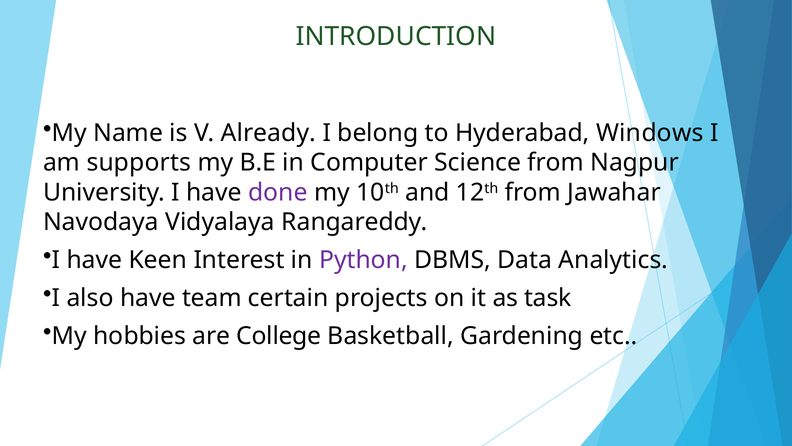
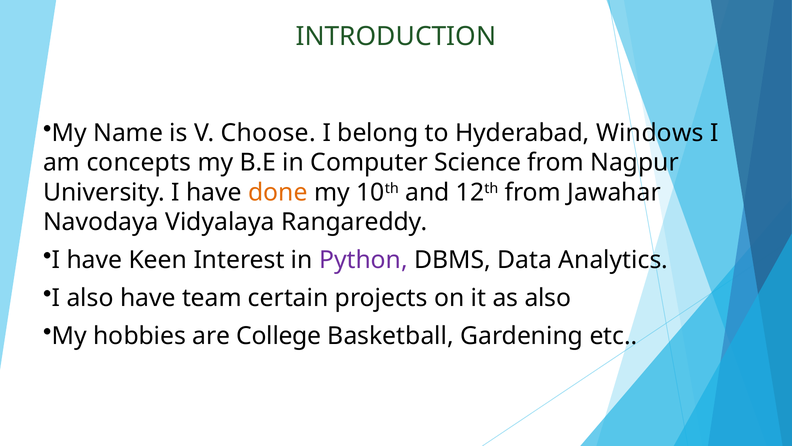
Already: Already -> Choose
supports: supports -> concepts
done colour: purple -> orange
as task: task -> also
